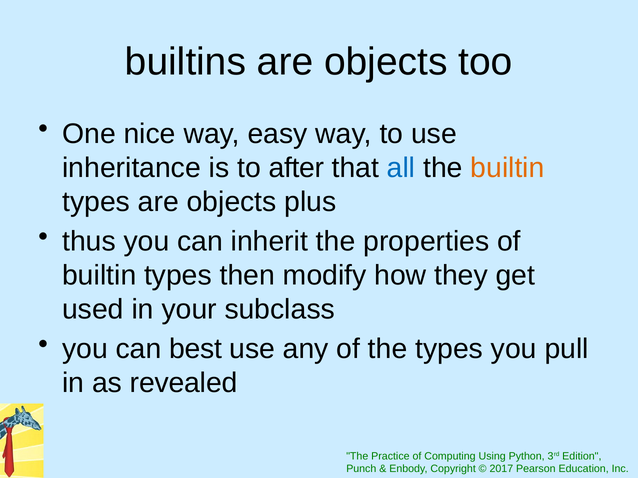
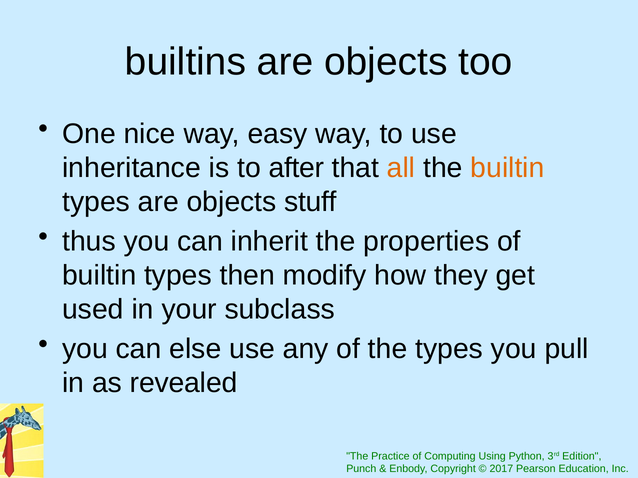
all colour: blue -> orange
plus: plus -> stuff
best: best -> else
